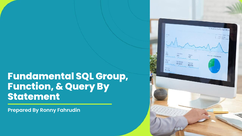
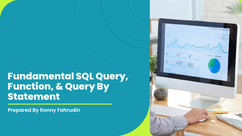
SQL Group: Group -> Query
